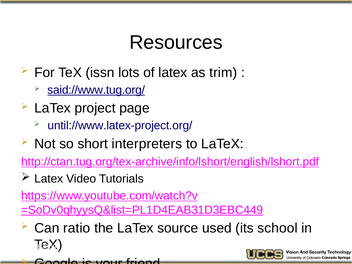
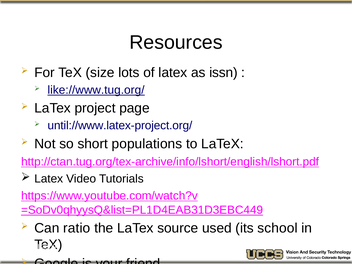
issn: issn -> size
trim: trim -> issn
said://www.tug.org/: said://www.tug.org/ -> like://www.tug.org/
interpreters: interpreters -> populations
